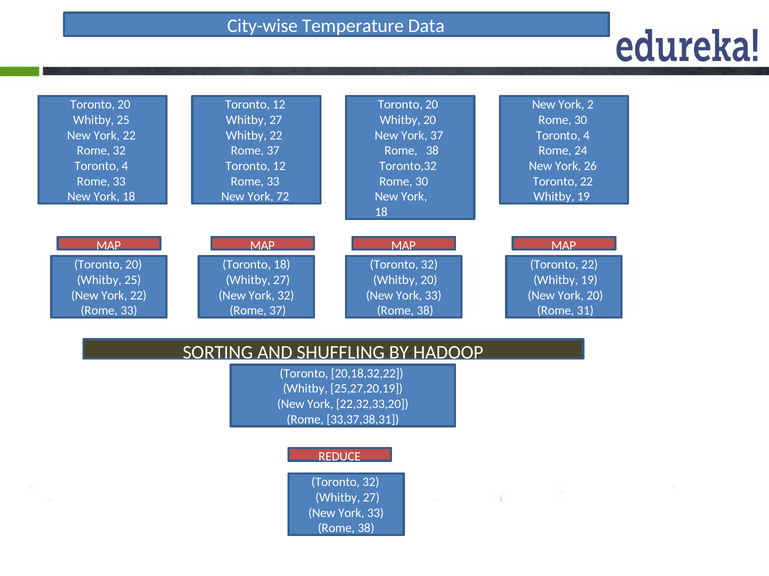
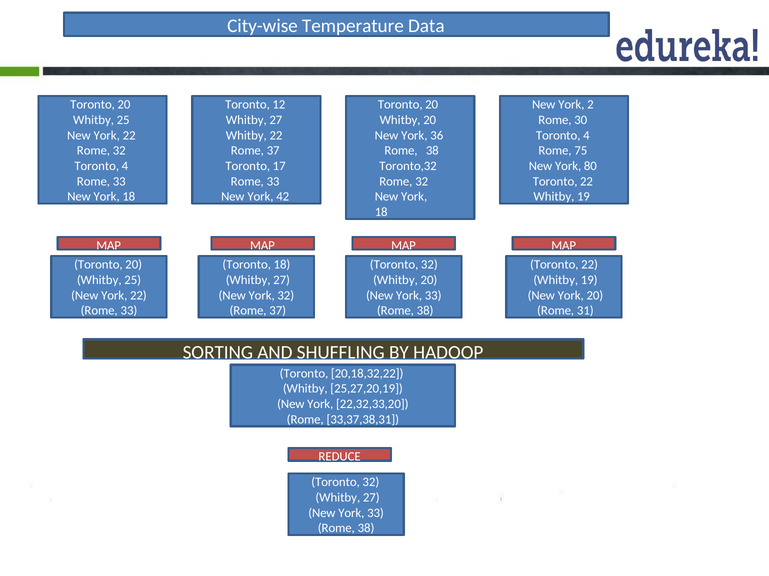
York 37: 37 -> 36
24: 24 -> 75
12 at (279, 166): 12 -> 17
26: 26 -> 80
30 at (422, 182): 30 -> 32
72: 72 -> 42
